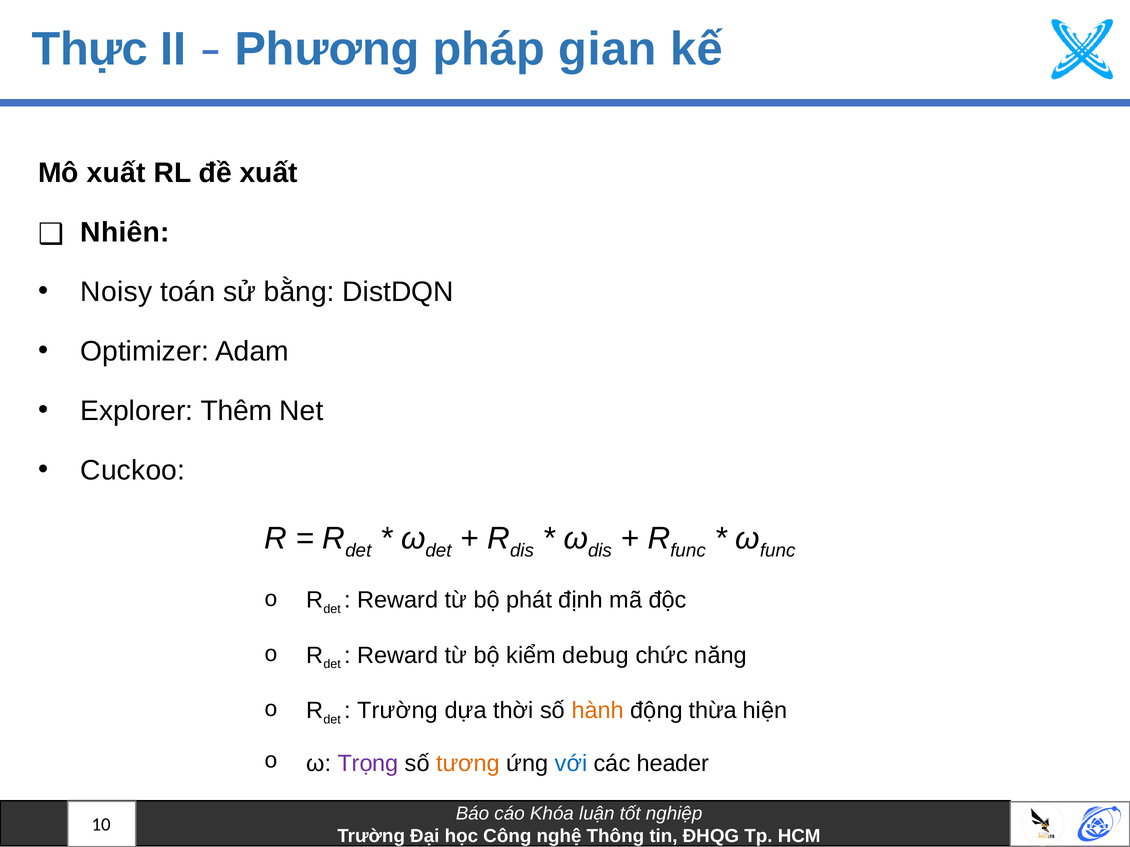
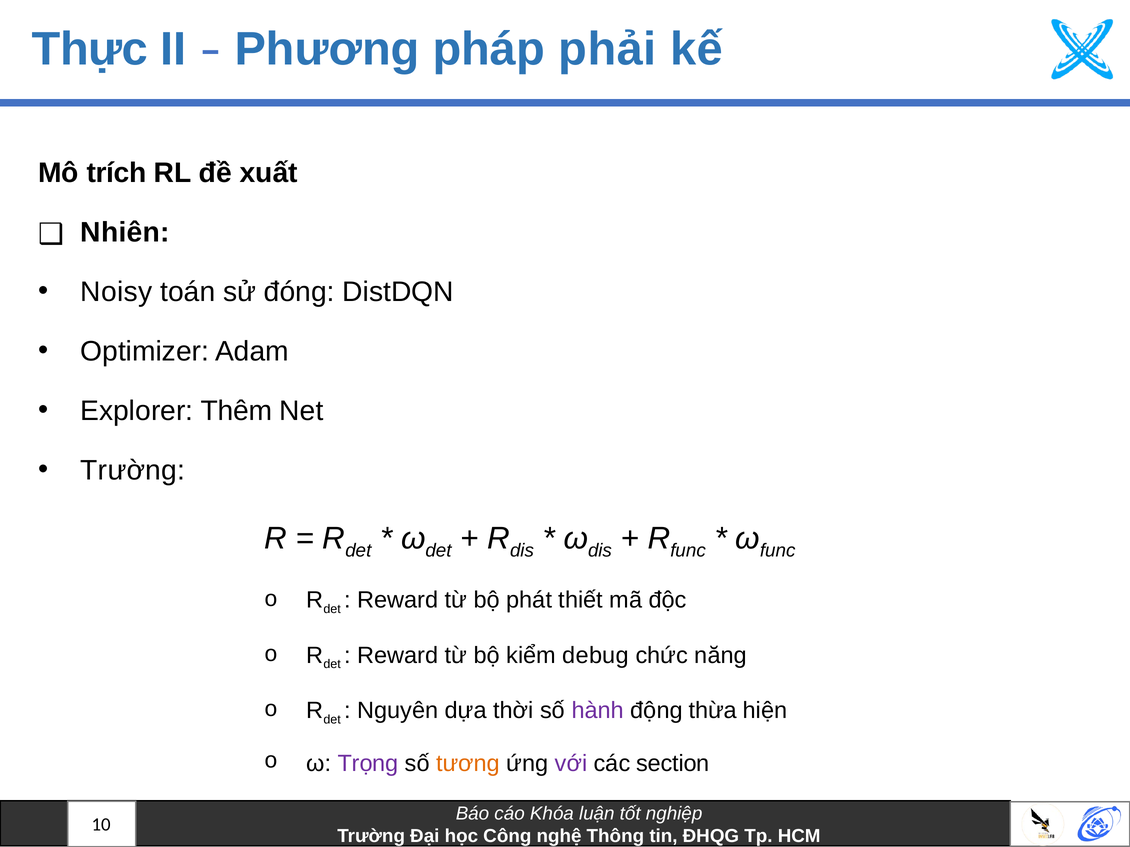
gian: gian -> phải
Mô xuất: xuất -> trích
bằng: bằng -> đóng
Cuckoo at (133, 470): Cuckoo -> Trường
định: định -> thiết
Trường at (398, 711): Trường -> Nguyên
hành colour: orange -> purple
với colour: blue -> purple
header: header -> section
